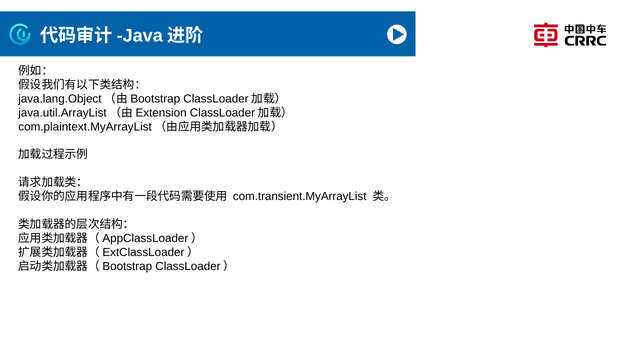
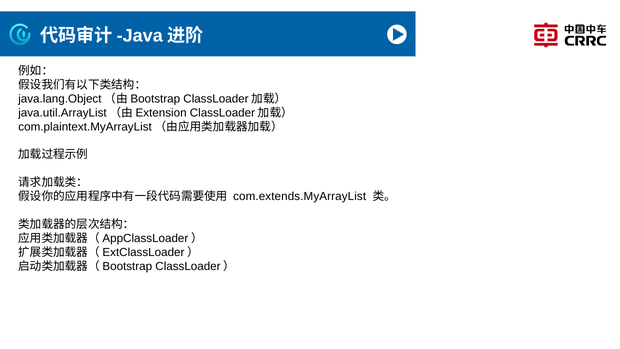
com.transient.MyArrayList: com.transient.MyArrayList -> com.extends.MyArrayList
